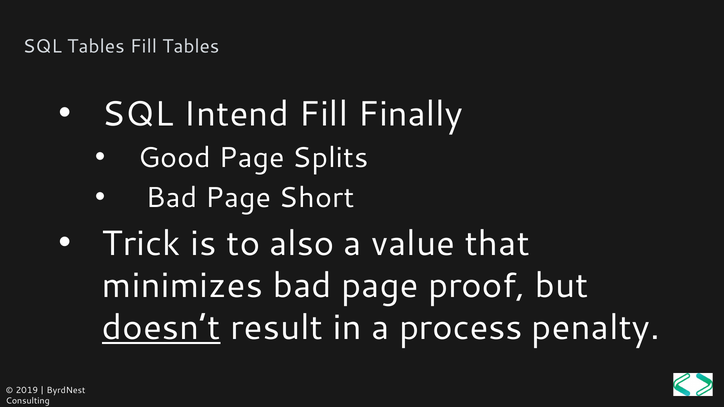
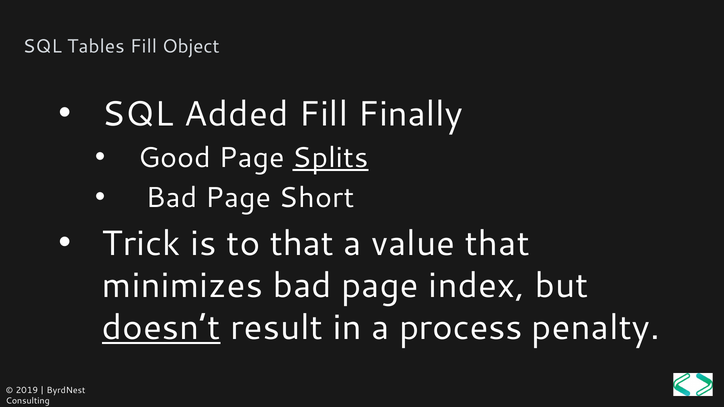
Fill Tables: Tables -> Object
Intend: Intend -> Added
Splits underline: none -> present
to also: also -> that
proof: proof -> index
